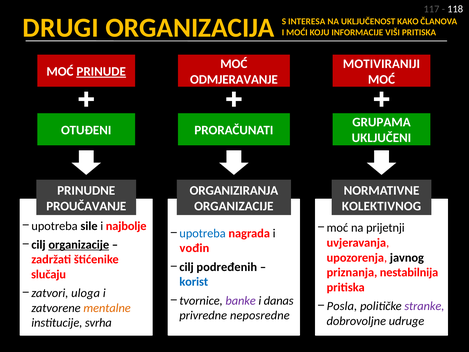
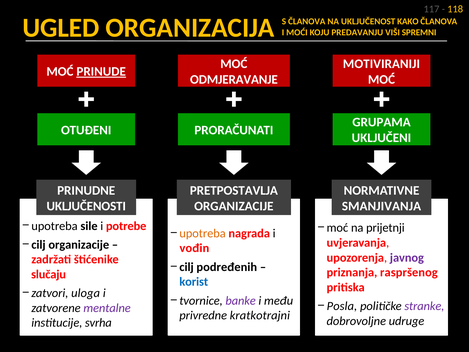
118 colour: white -> yellow
DRUGI: DRUGI -> UGLED
S INTERESA: INTERESA -> ČLANOVA
INFORMACIJE: INFORMACIJE -> PREDAVANJU
VIŠI PRITISKA: PRITISKA -> SPREMNI
ORGANIZIRANJA: ORGANIZIRANJA -> PRETPOSTAVLJA
PROUČAVANJE: PROUČAVANJE -> UKLJUČENOSTI
KOLEKTIVNOG: KOLEKTIVNOG -> SMANJIVANJA
najbolje: najbolje -> potrebe
upotreba at (203, 233) colour: blue -> orange
organizacije at (79, 245) underline: present -> none
javnog colour: black -> purple
nestabilnija: nestabilnija -> raspršenog
danas: danas -> među
mentalne colour: orange -> purple
neposredne: neposredne -> kratkotrajni
